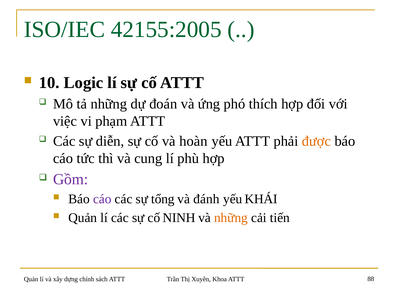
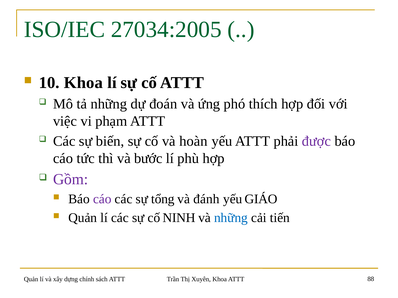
42155:2005: 42155:2005 -> 27034:2005
10 Logic: Logic -> Khoa
diễn: diễn -> biến
được colour: orange -> purple
cung: cung -> bước
KHÁI: KHÁI -> GIÁO
những at (231, 218) colour: orange -> blue
